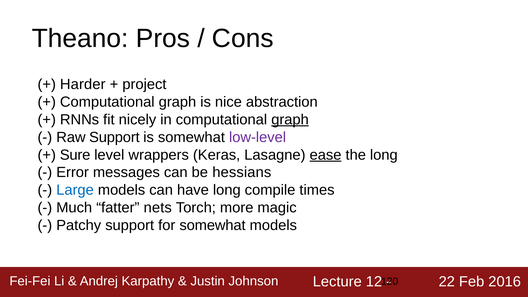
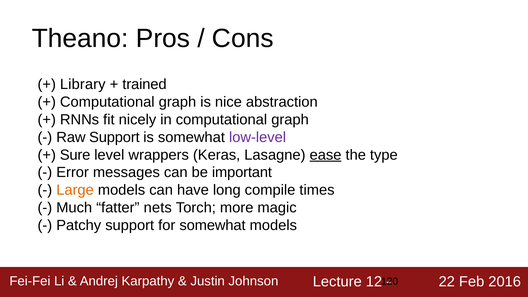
Harder: Harder -> Library
project: project -> trained
graph at (290, 120) underline: present -> none
the long: long -> type
hessians: hessians -> important
Large colour: blue -> orange
